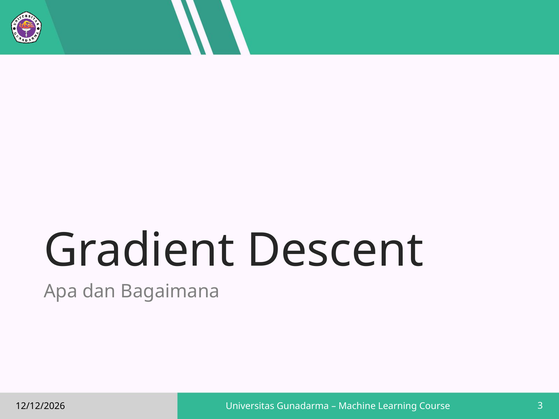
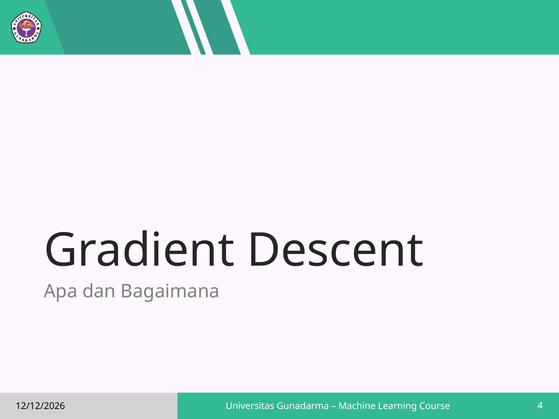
3: 3 -> 4
